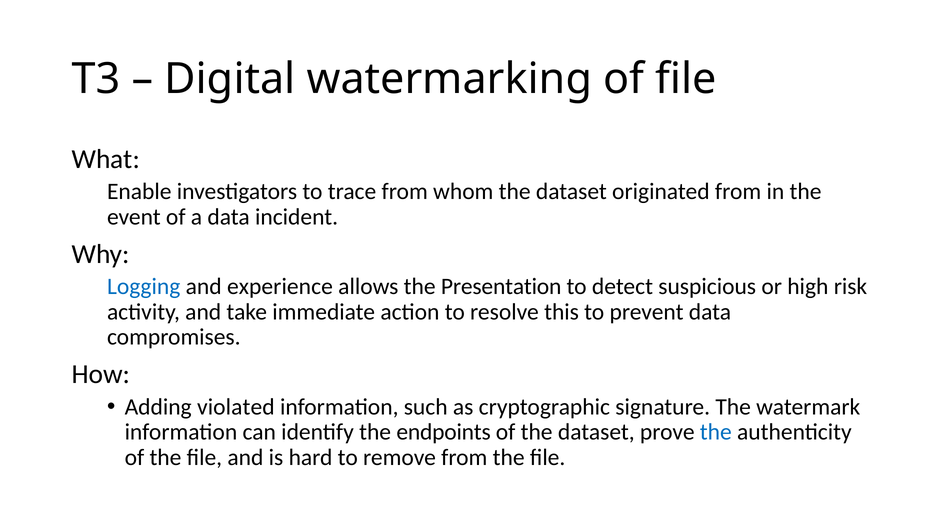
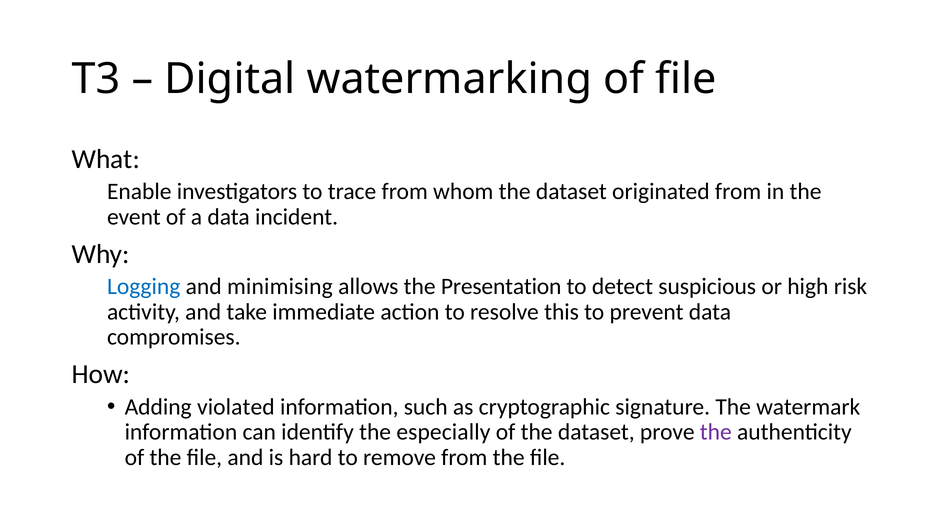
experience: experience -> minimising
endpoints: endpoints -> especially
the at (716, 432) colour: blue -> purple
